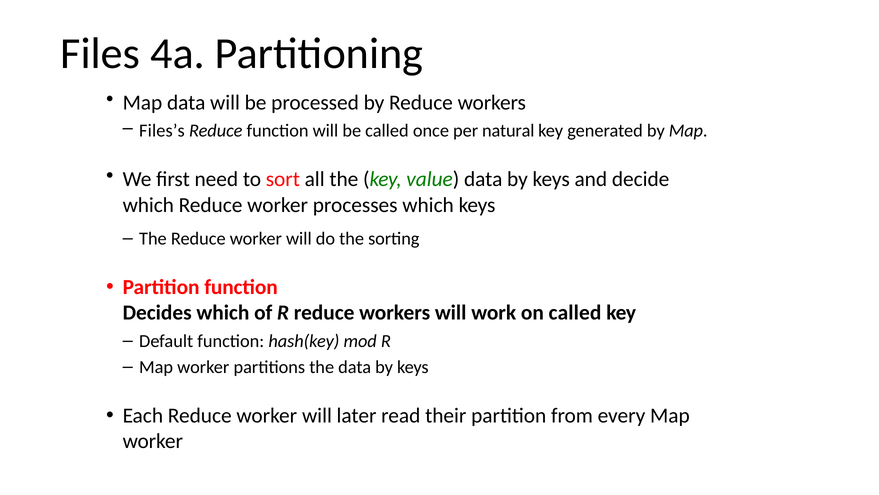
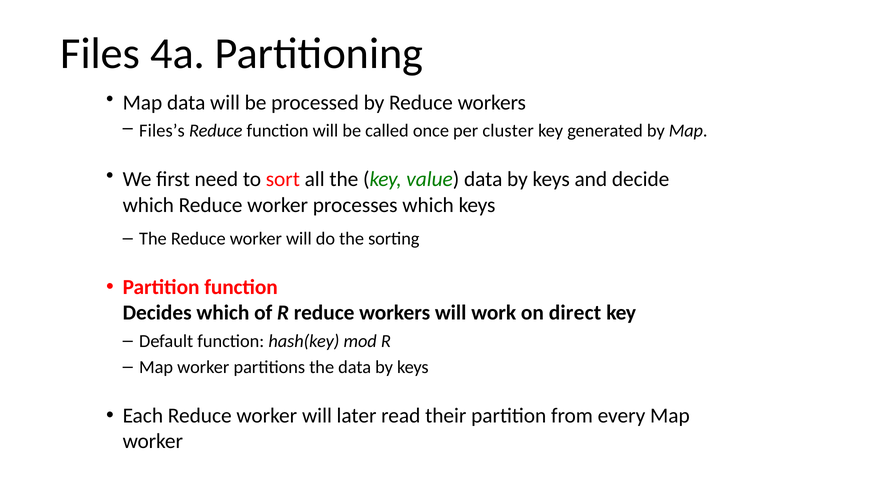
natural: natural -> cluster
on called: called -> direct
